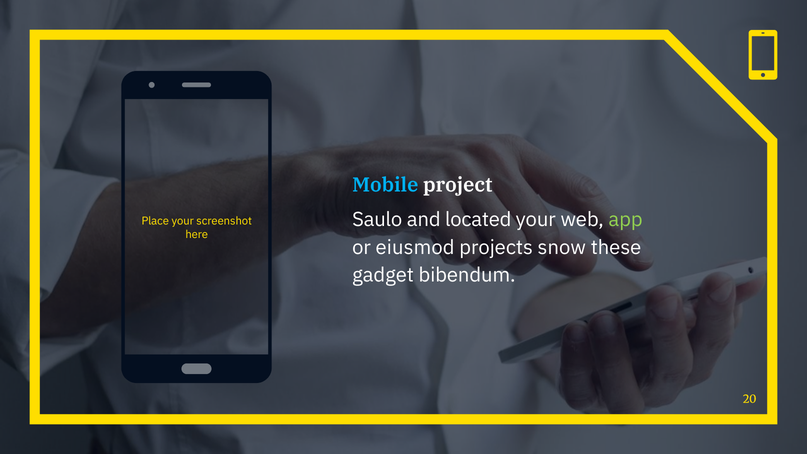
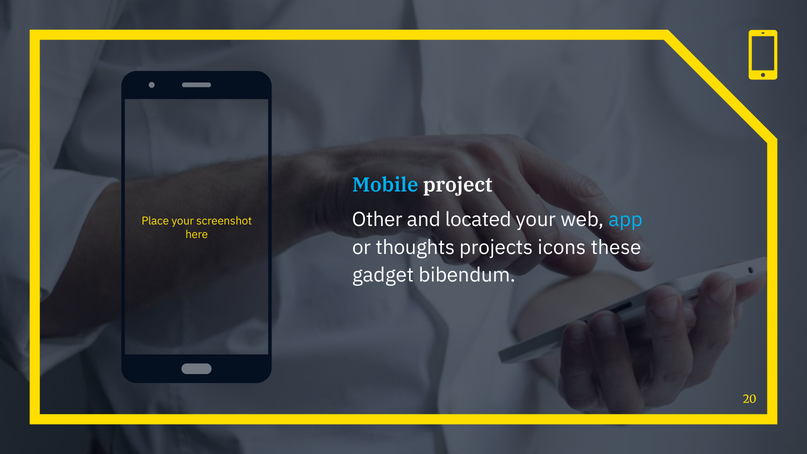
Saulo: Saulo -> Other
app colour: light green -> light blue
eiusmod: eiusmod -> thoughts
snow: snow -> icons
